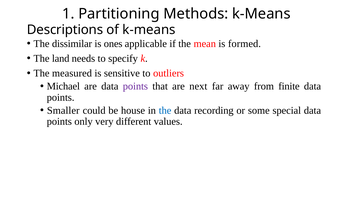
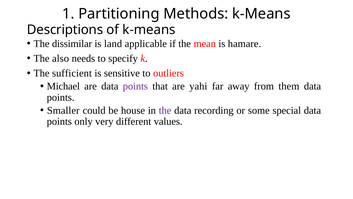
ones: ones -> land
formed: formed -> hamare
land: land -> also
measured: measured -> sufficient
next: next -> yahi
finite: finite -> them
the at (165, 110) colour: blue -> purple
